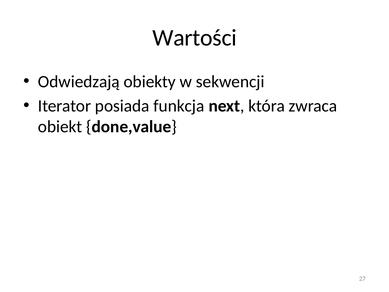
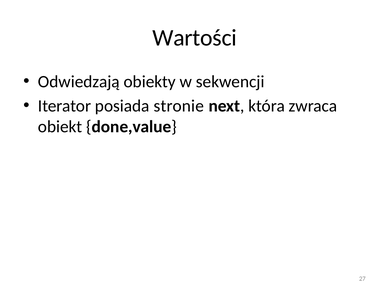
funkcja: funkcja -> stronie
